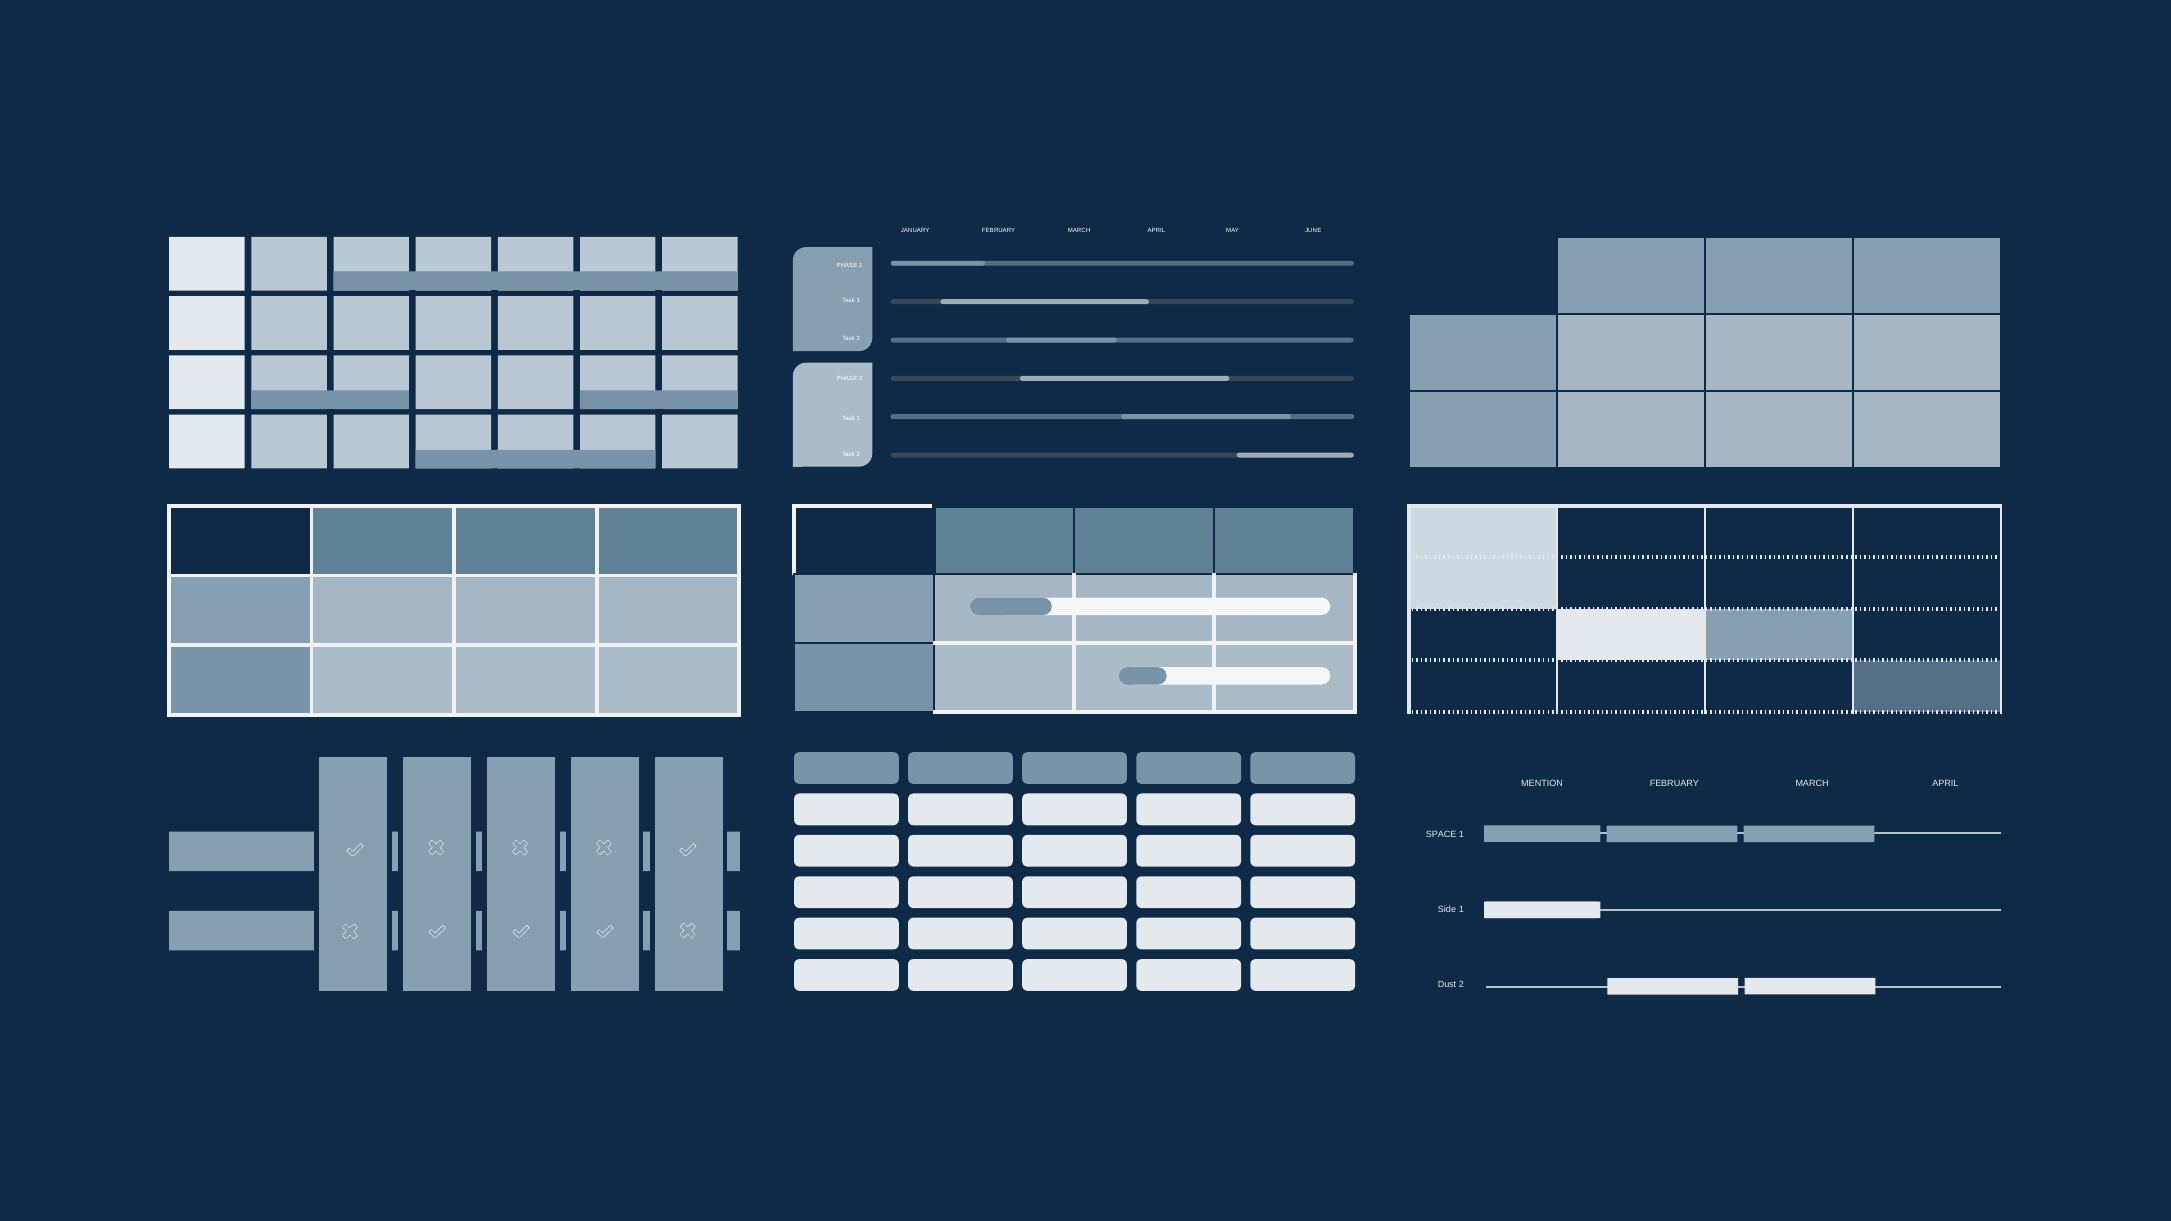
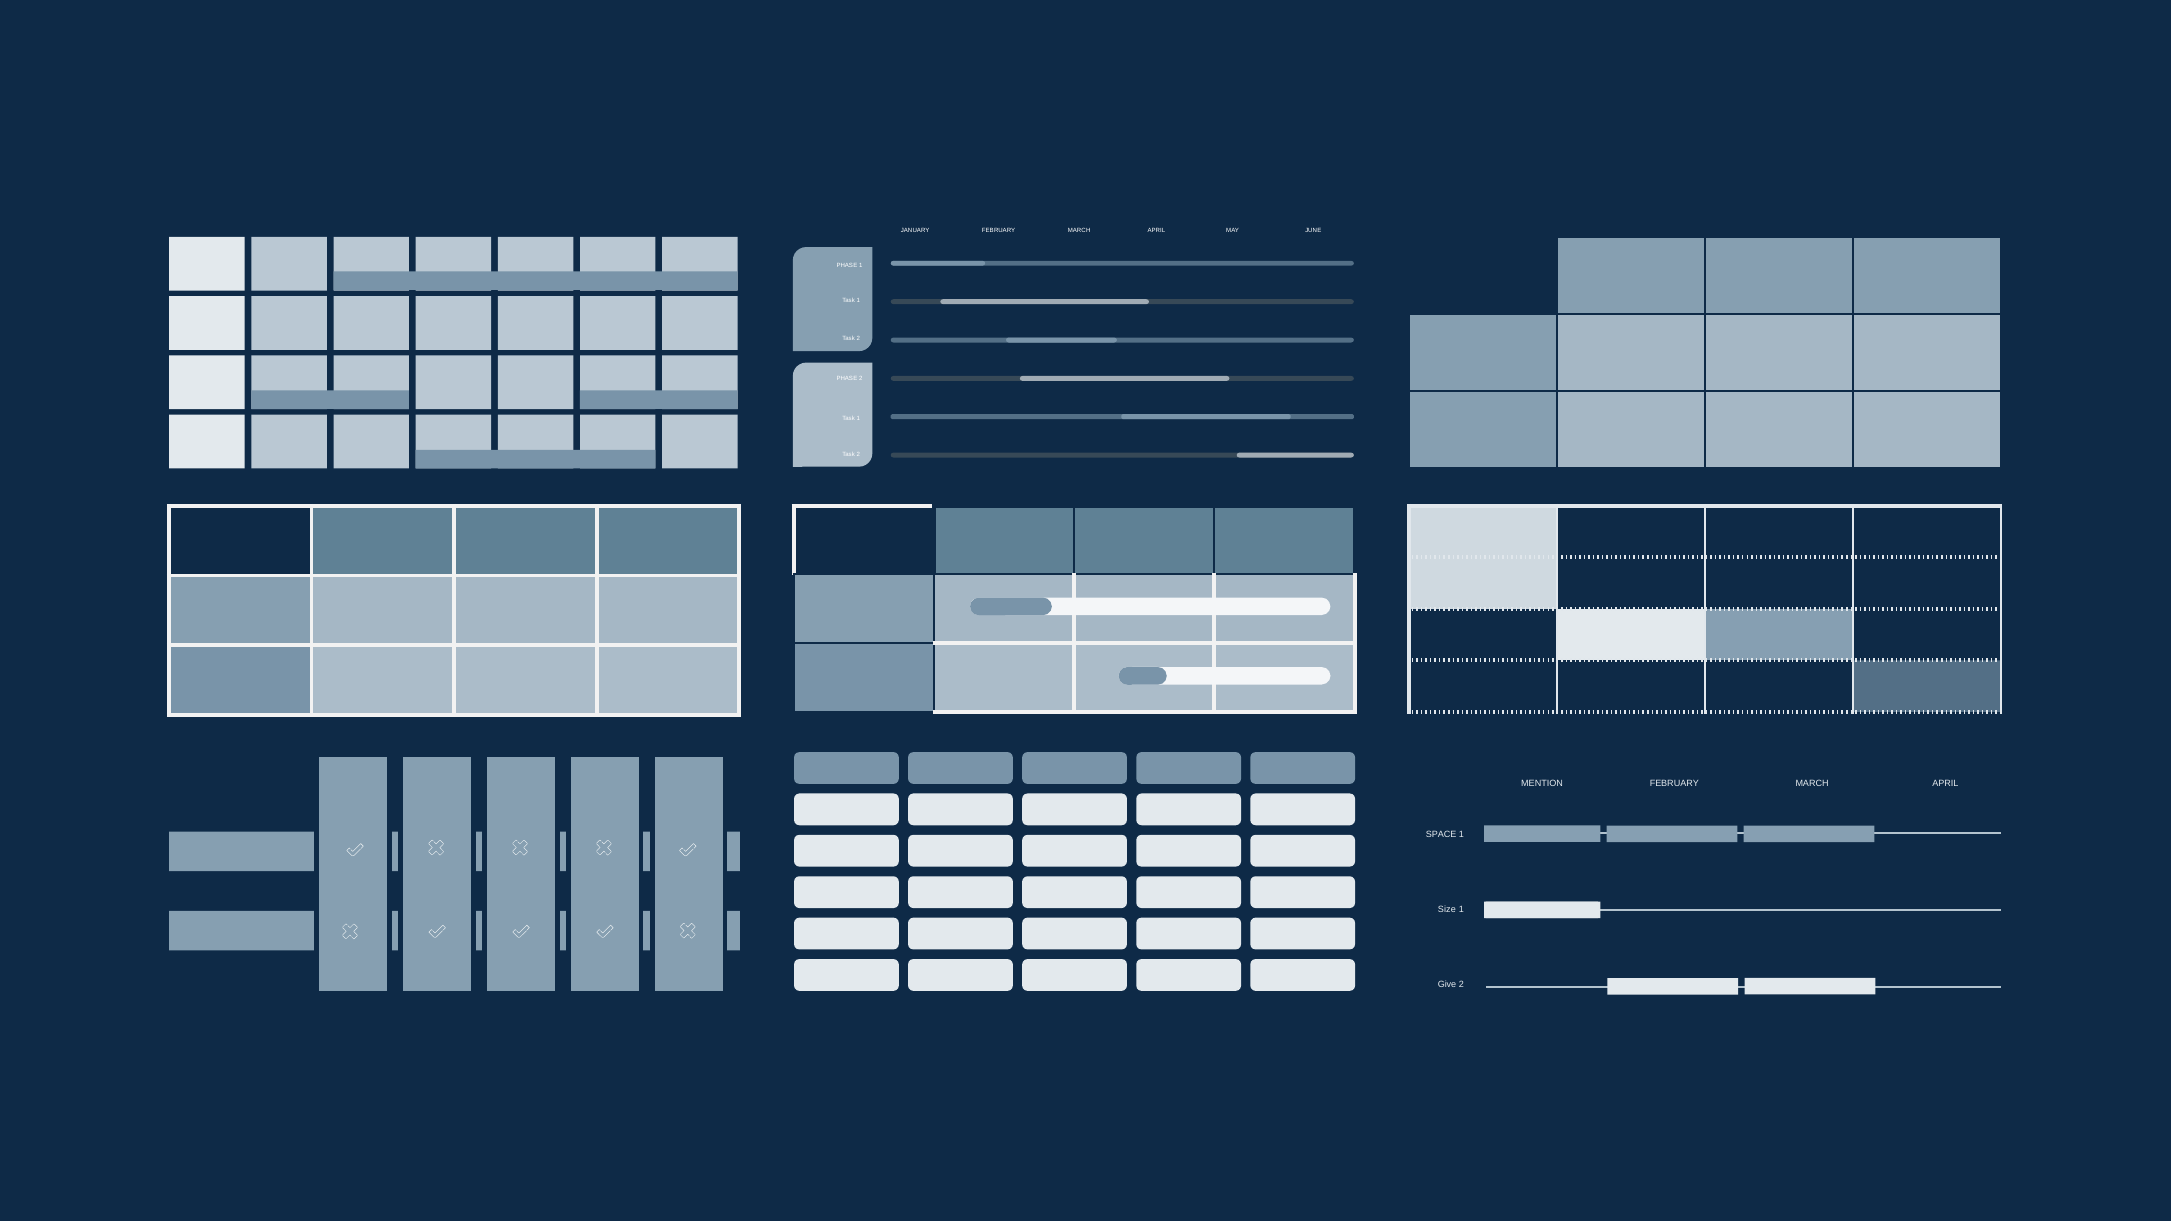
Side: Side -> Size
Dust: Dust -> Give
